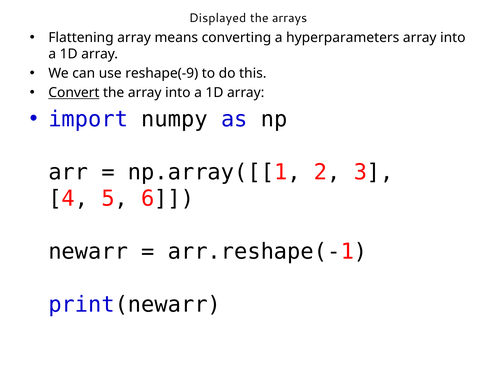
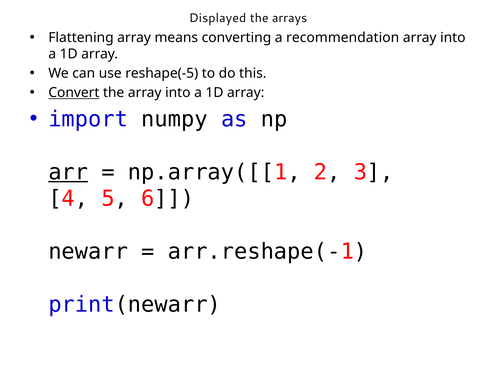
hyperparameters: hyperparameters -> recommendation
reshape(-9: reshape(-9 -> reshape(-5
arr underline: none -> present
